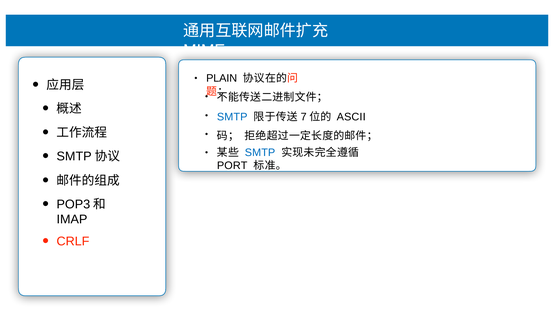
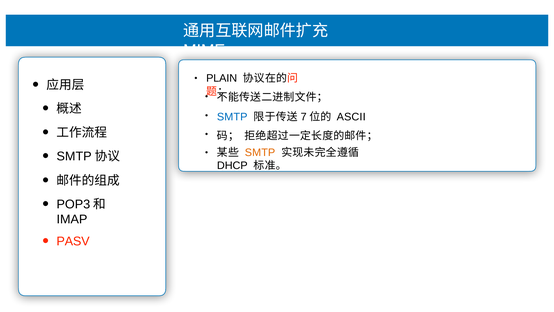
SMTP at (260, 152) colour: blue -> orange
PORT: PORT -> DHCP
CRLF: CRLF -> PASV
